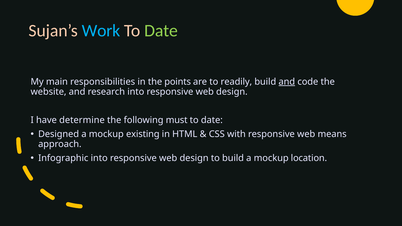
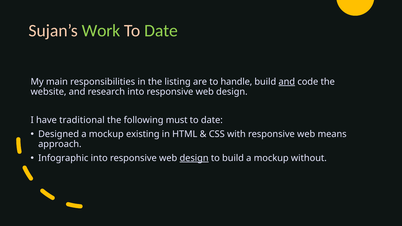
Work colour: light blue -> light green
points: points -> listing
readily: readily -> handle
determine: determine -> traditional
design at (194, 158) underline: none -> present
location: location -> without
